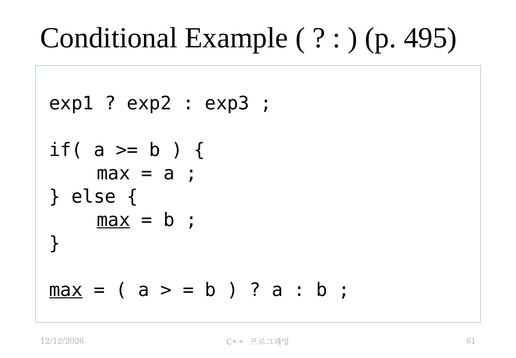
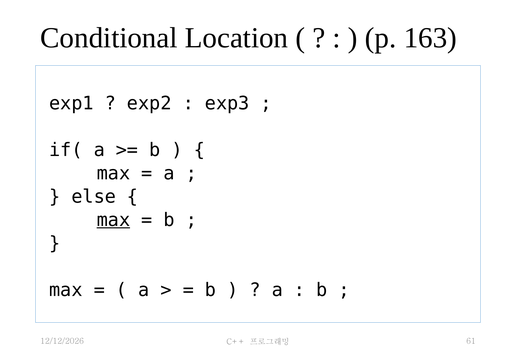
Example: Example -> Location
495: 495 -> 163
max at (66, 289) underline: present -> none
